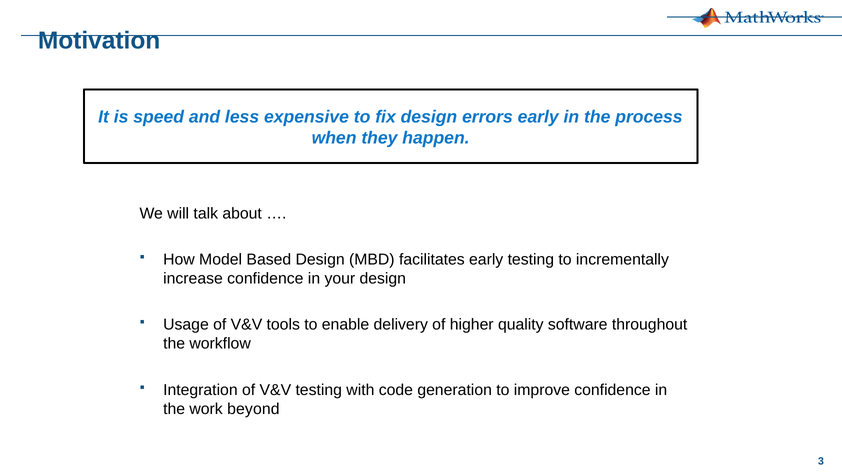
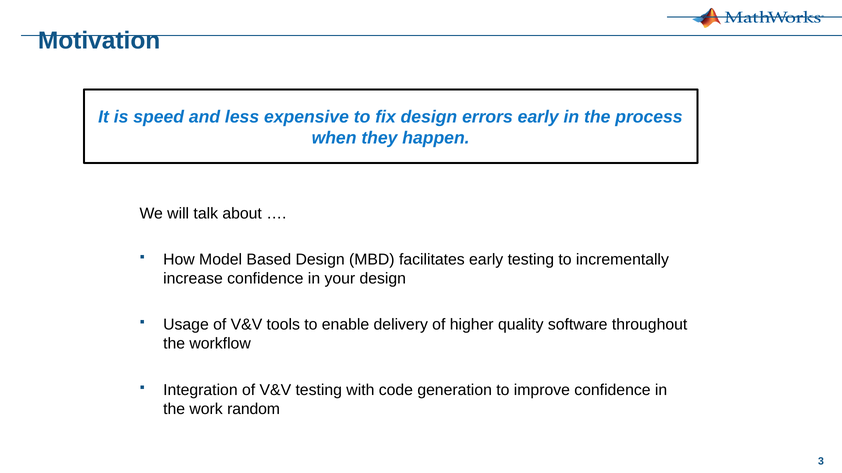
beyond: beyond -> random
